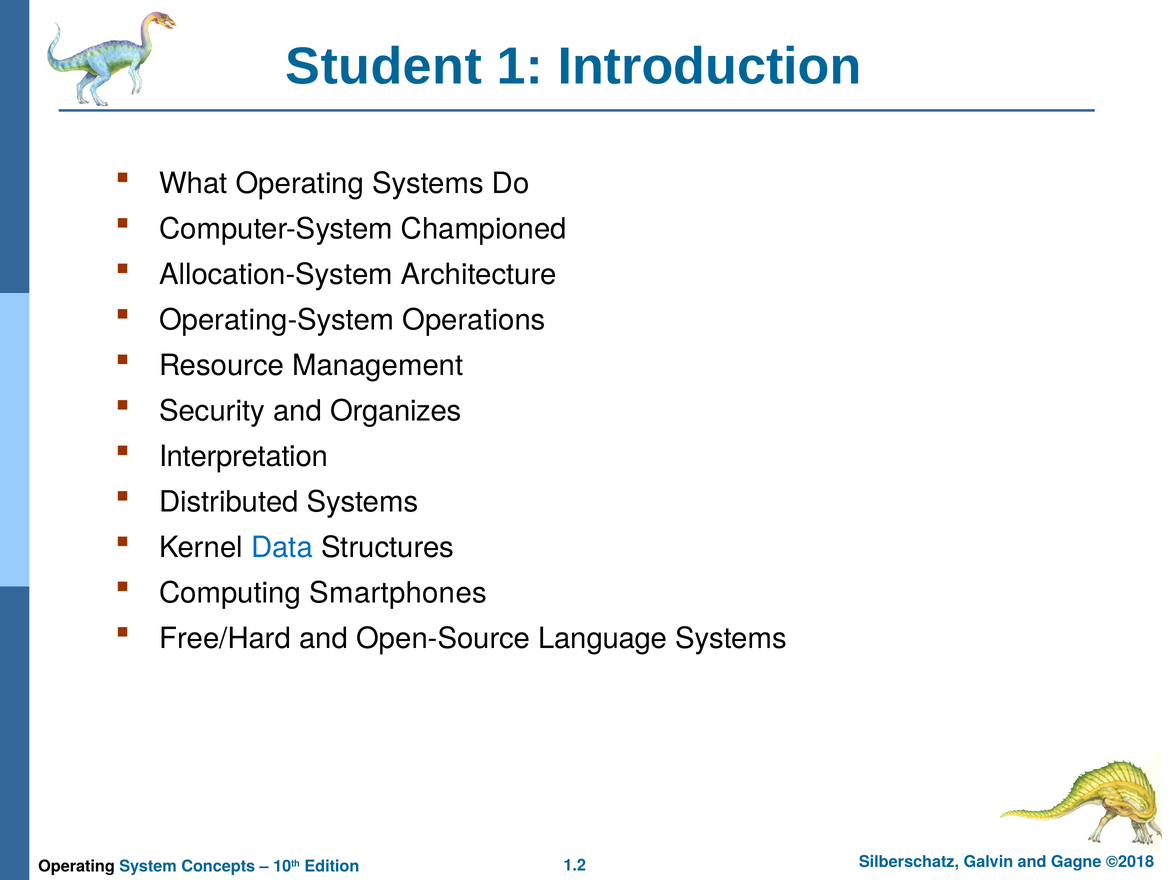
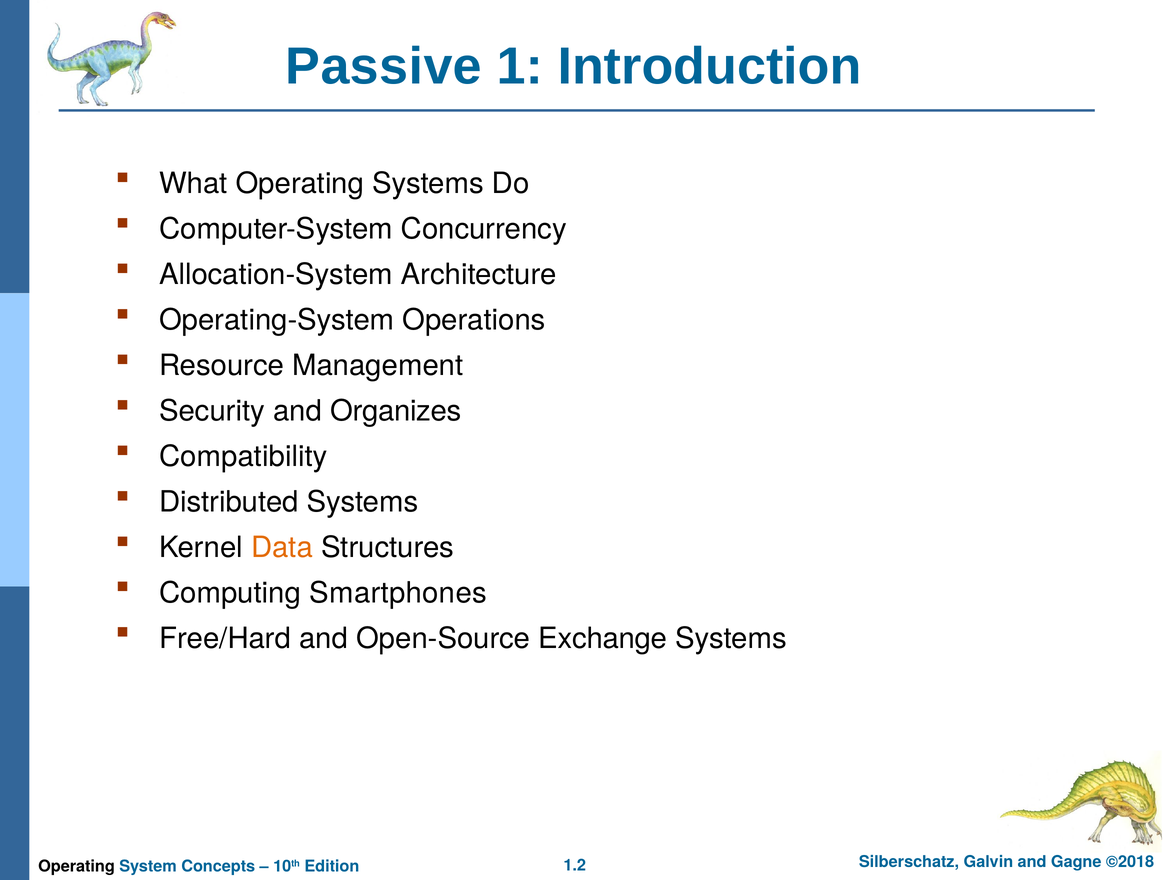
Student: Student -> Passive
Championed: Championed -> Concurrency
Interpretation: Interpretation -> Compatibility
Data colour: blue -> orange
Language: Language -> Exchange
